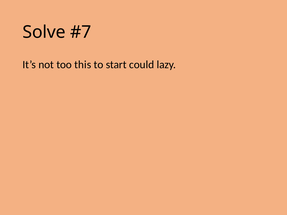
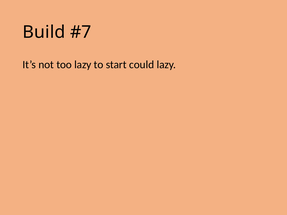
Solve: Solve -> Build
too this: this -> lazy
